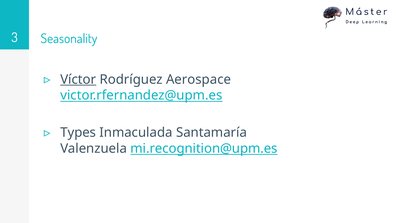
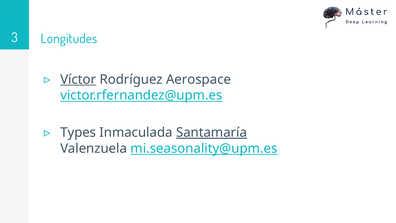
Seasonality: Seasonality -> Longitudes
Santamaría underline: none -> present
mi.recognition@upm.es: mi.recognition@upm.es -> mi.seasonality@upm.es
